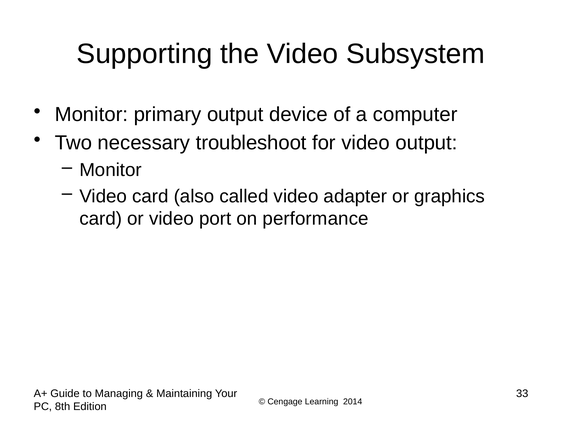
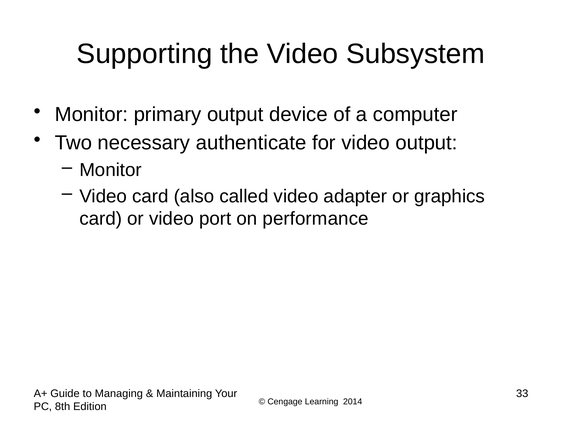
troubleshoot: troubleshoot -> authenticate
